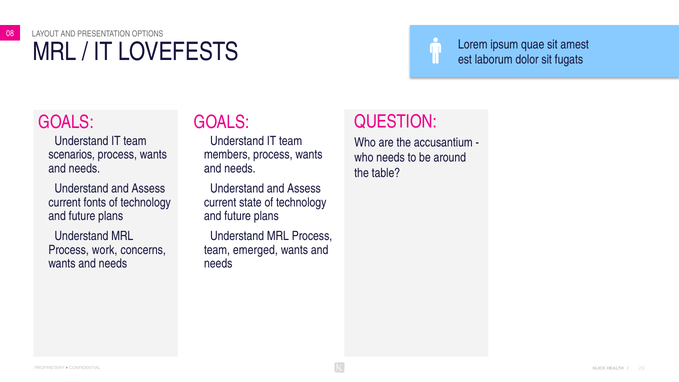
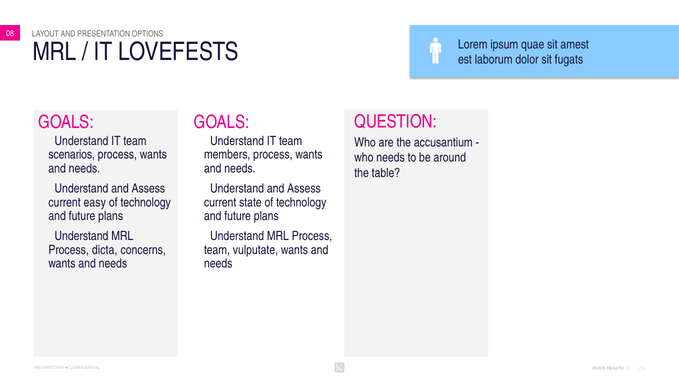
fonts: fonts -> easy
work: work -> dicta
emerged: emerged -> vulputate
